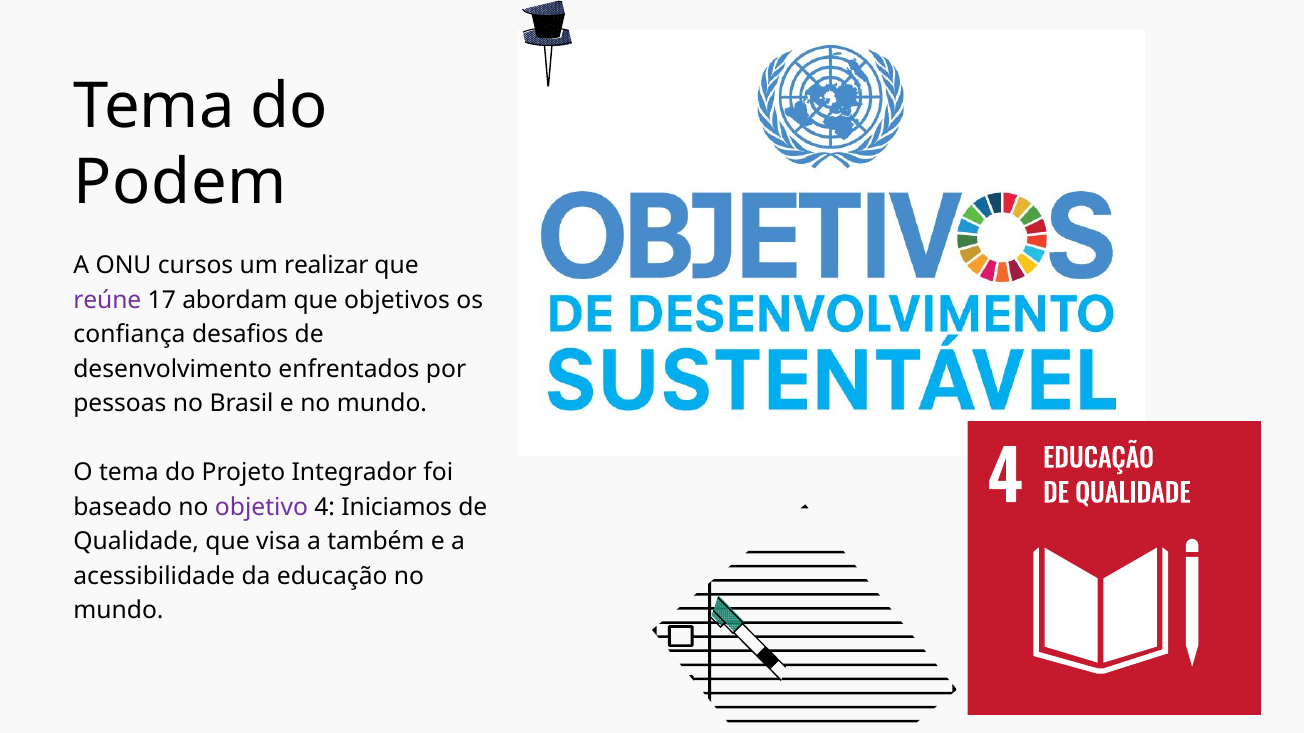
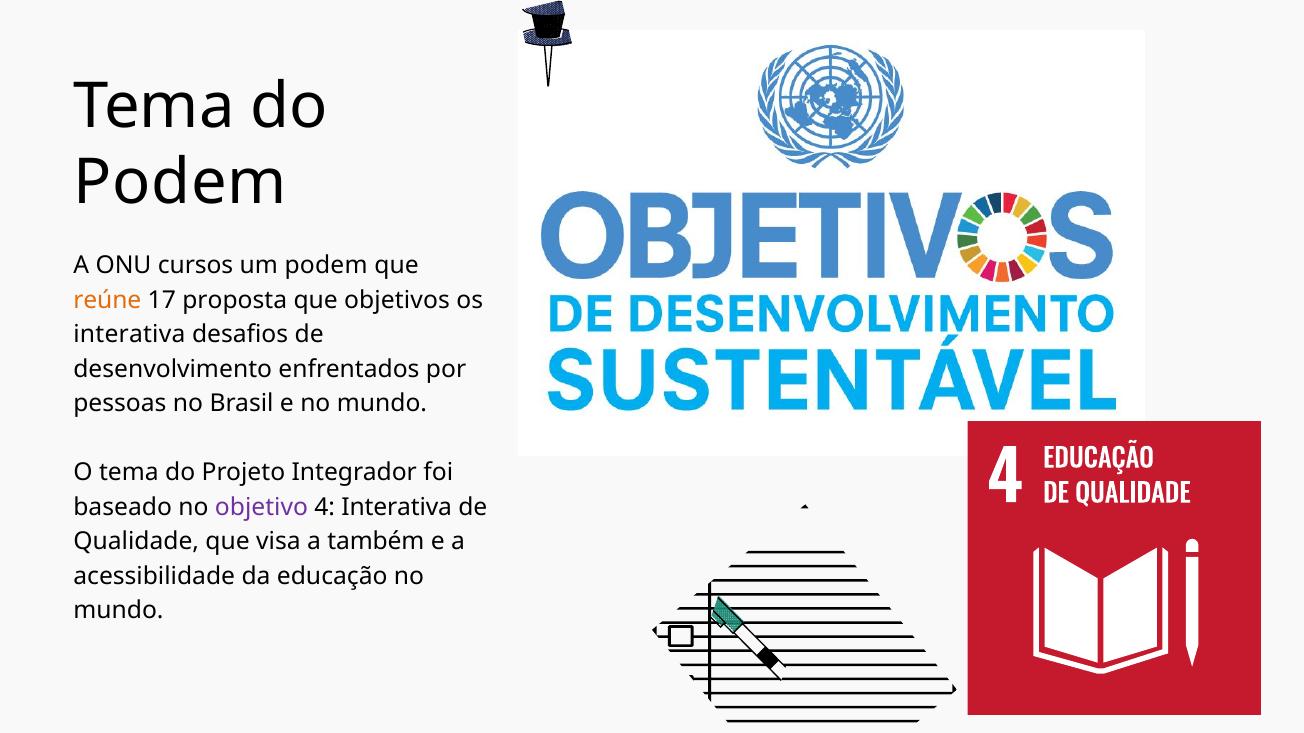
um realizar: realizar -> podem
reúne colour: purple -> orange
abordam: abordam -> proposta
confiança at (129, 335): confiança -> interativa
4 Iniciamos: Iniciamos -> Interativa
